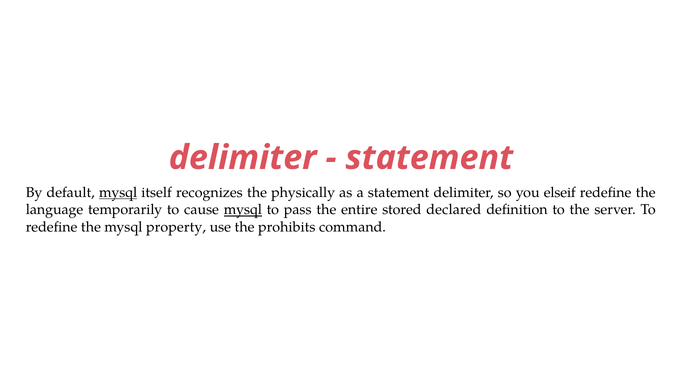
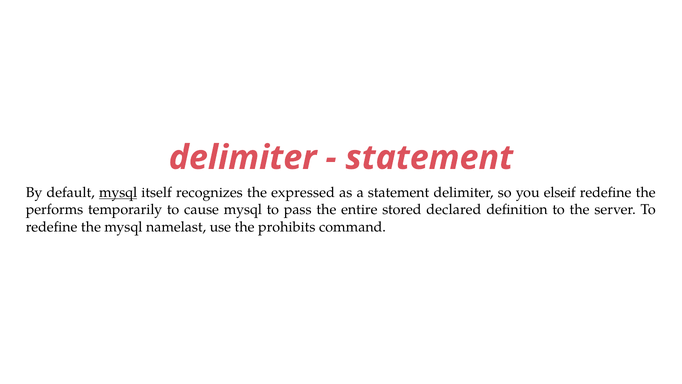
physically: physically -> expressed
language: language -> performs
mysql at (243, 210) underline: present -> none
property: property -> namelast
